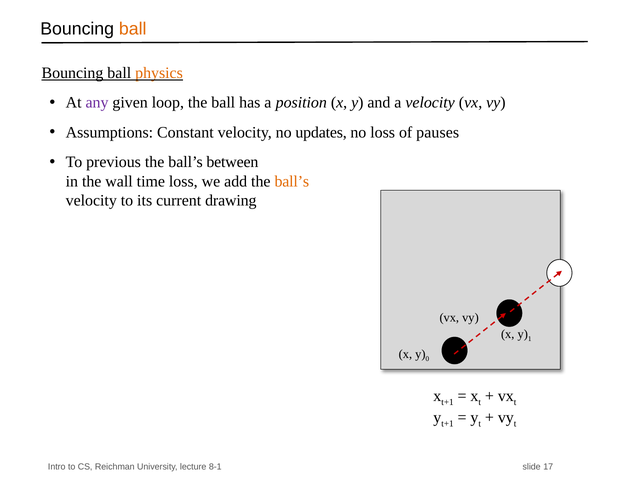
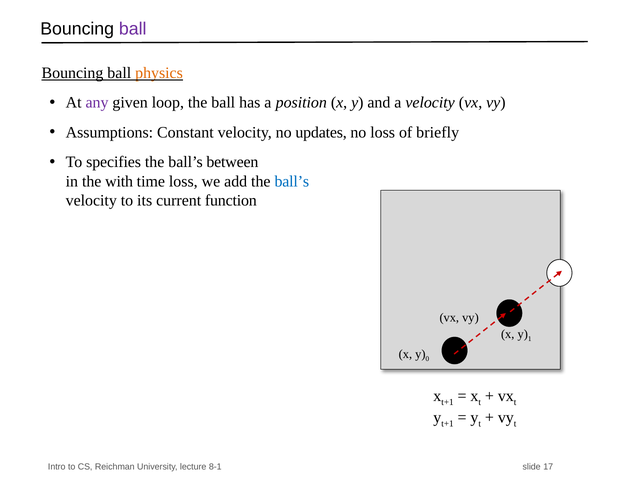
ball at (133, 29) colour: orange -> purple
pauses: pauses -> briefly
previous: previous -> specifies
wall: wall -> with
ball’s at (292, 181) colour: orange -> blue
drawing: drawing -> function
